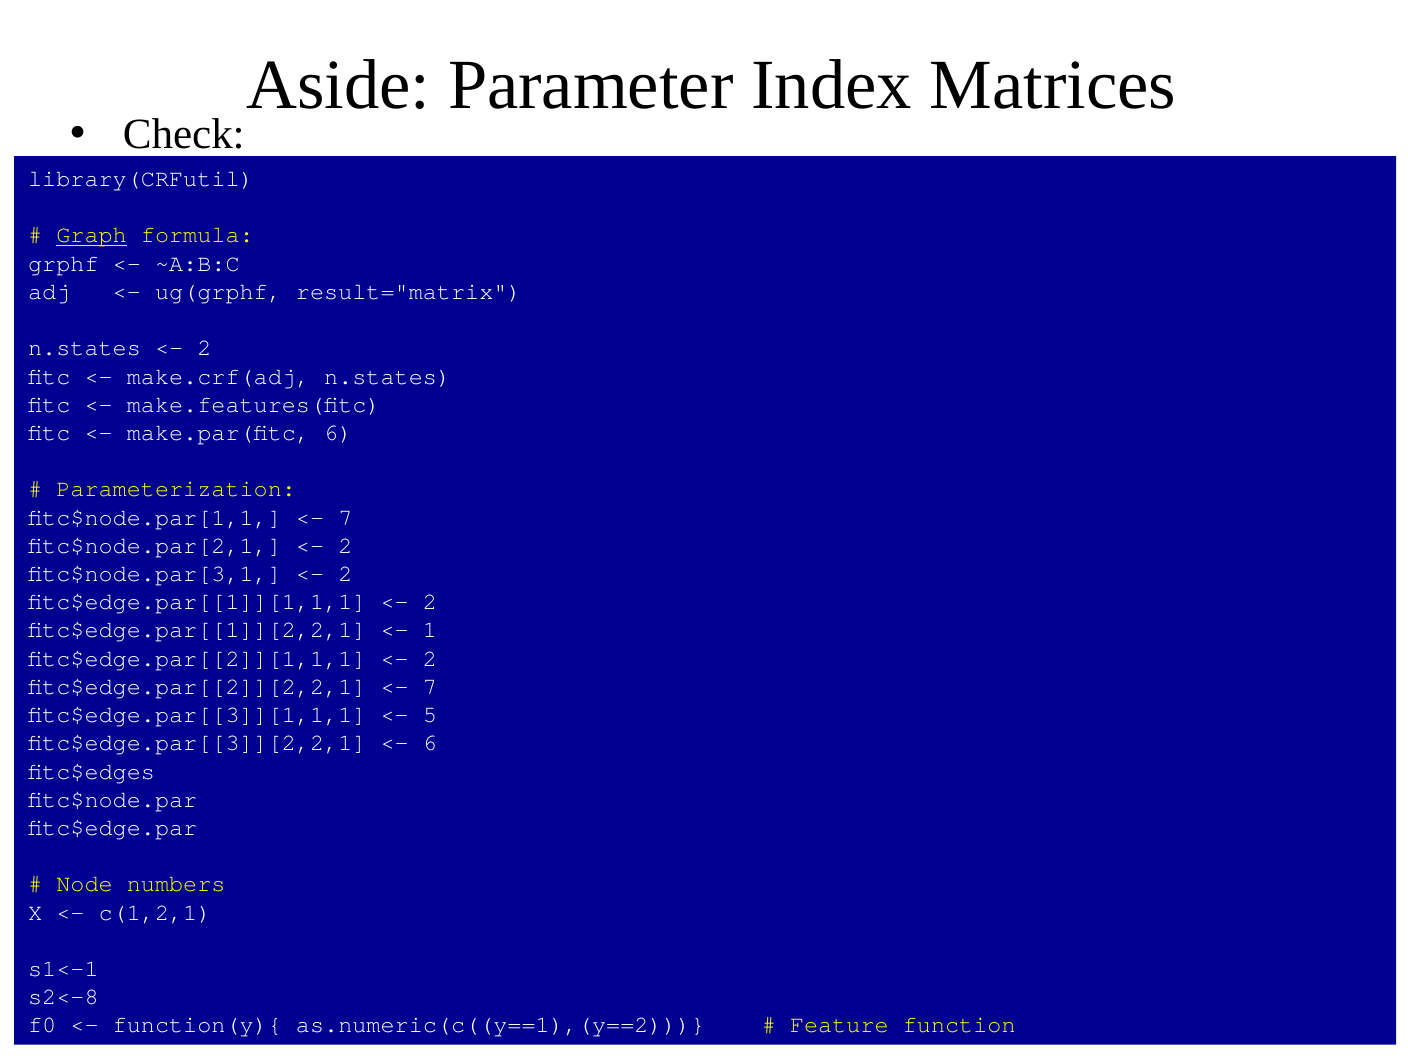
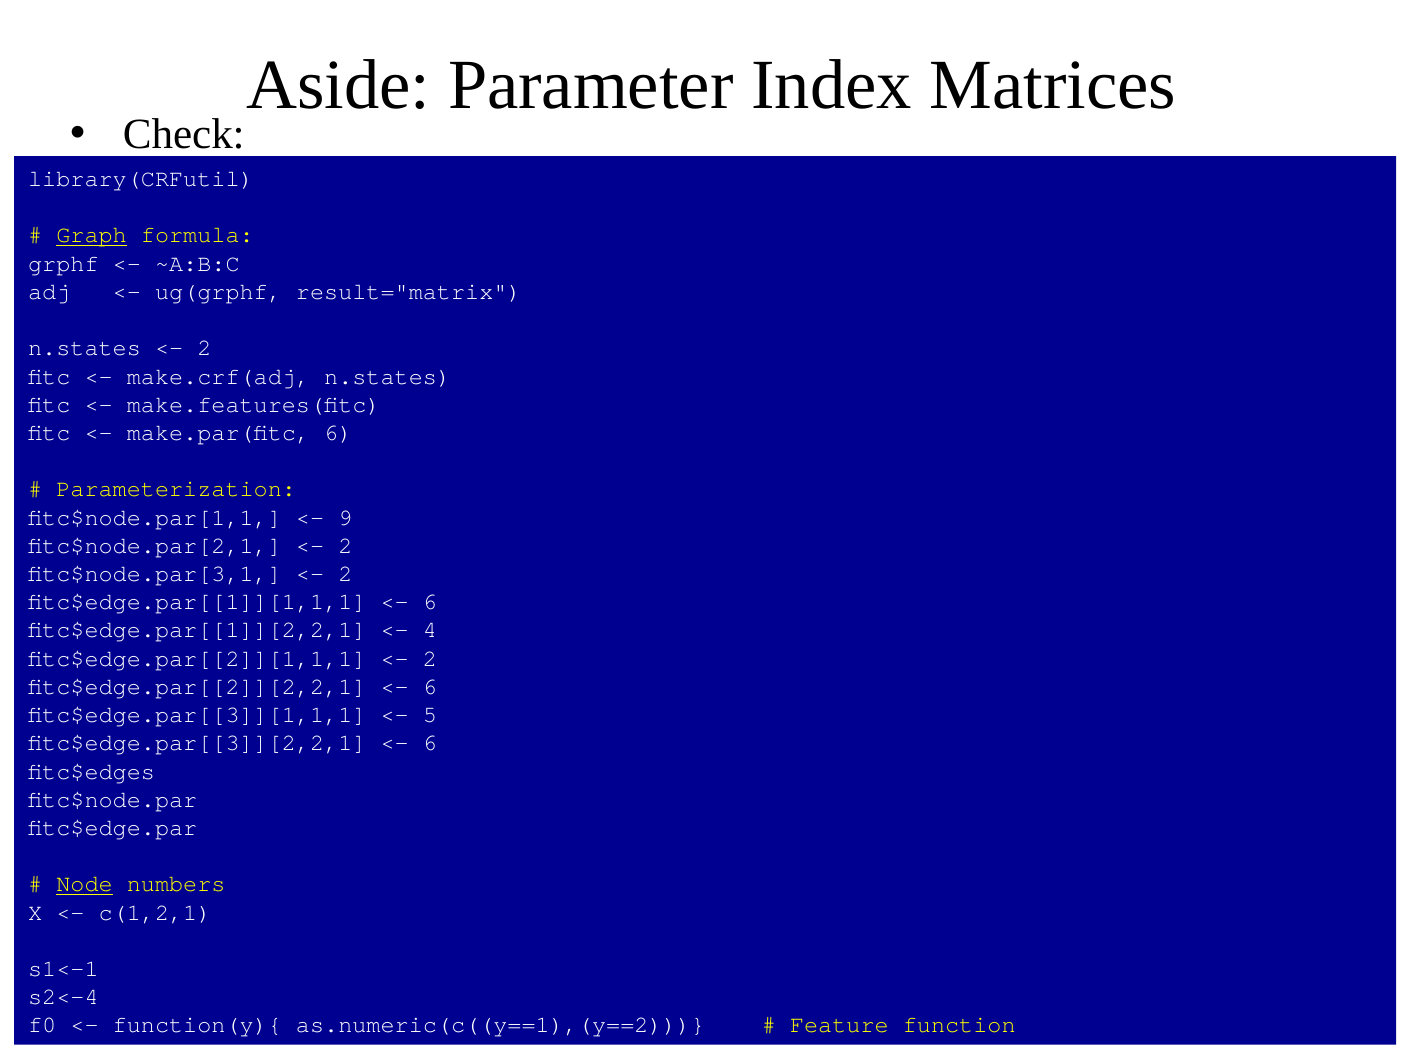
7 at (345, 517): 7 -> 9
2 at (430, 602): 2 -> 6
1: 1 -> 4
7 at (430, 687): 7 -> 6
Node underline: none -> present
s2<-8: s2<-8 -> s2<-4
